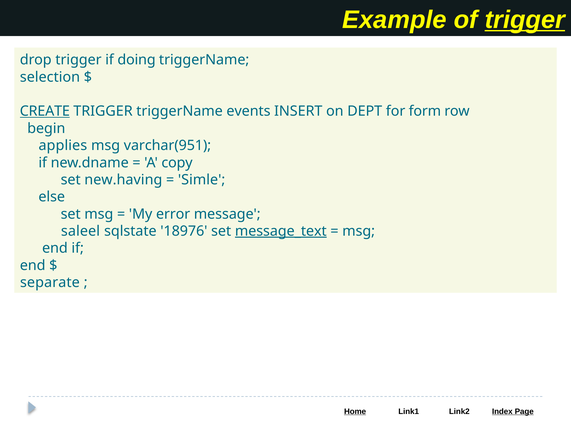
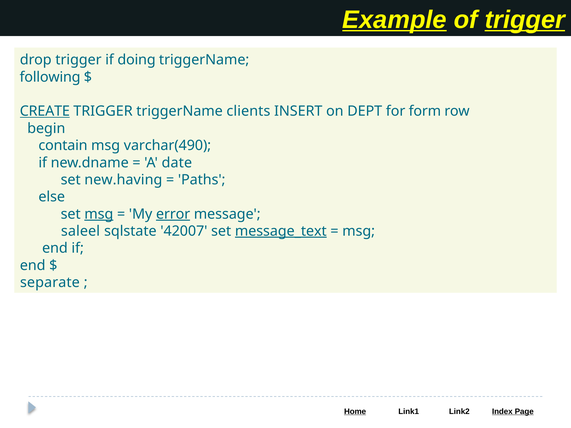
Example underline: none -> present
selection: selection -> following
events: events -> clients
applies: applies -> contain
varchar(951: varchar(951 -> varchar(490
copy: copy -> date
Simle: Simle -> Paths
msg at (99, 214) underline: none -> present
error underline: none -> present
18976: 18976 -> 42007
